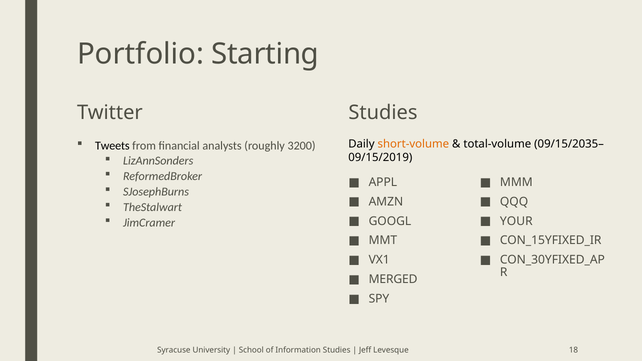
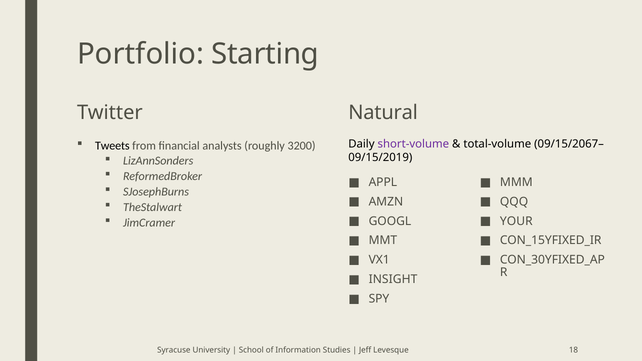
Studies at (383, 113): Studies -> Natural
short-volume colour: orange -> purple
09/15/2035–: 09/15/2035– -> 09/15/2067–
MERGED: MERGED -> INSIGHT
